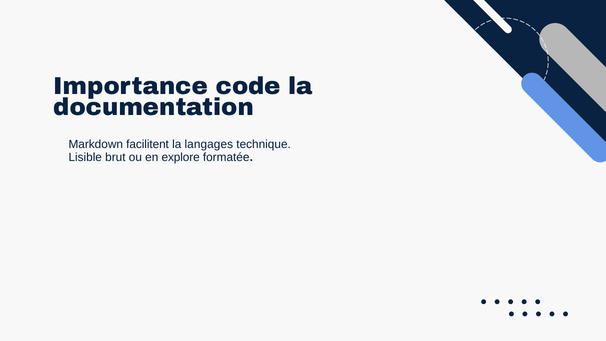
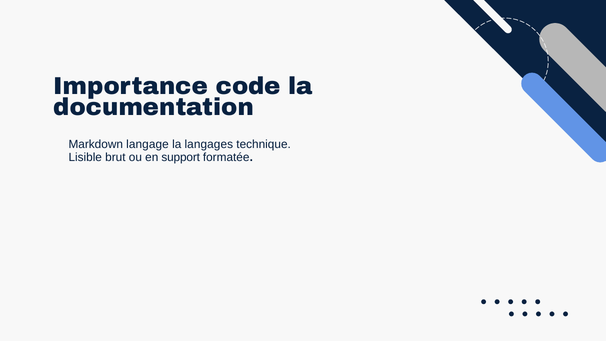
facilitent: facilitent -> langage
explore: explore -> support
